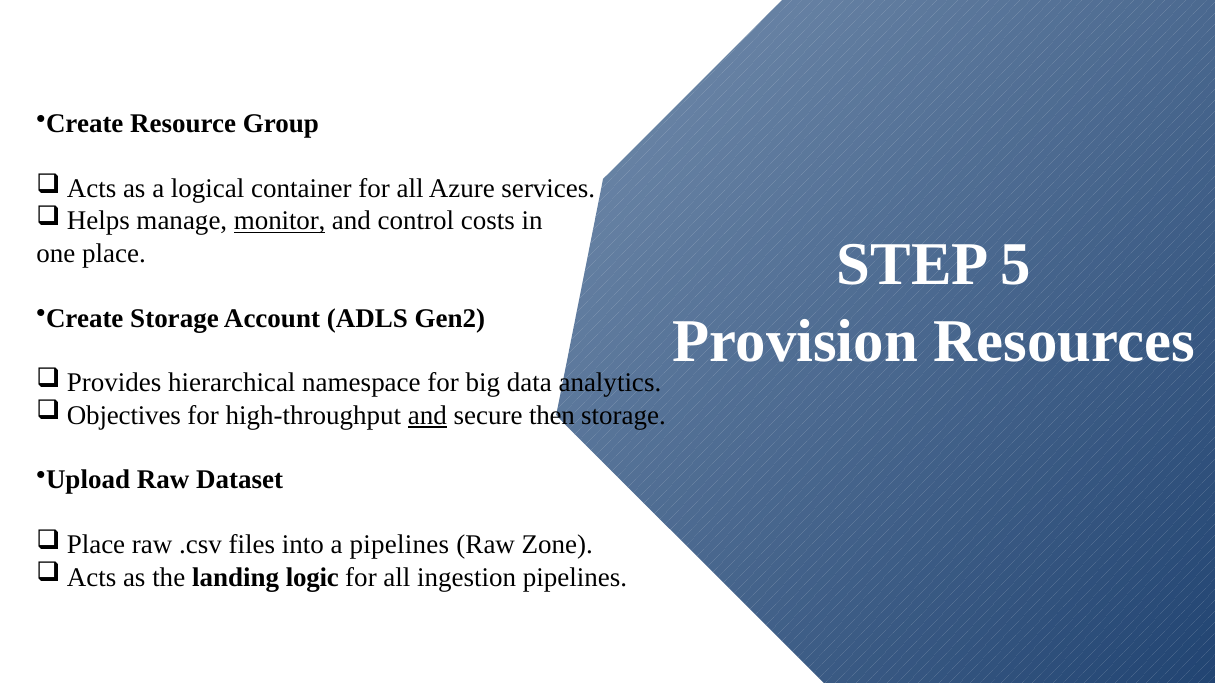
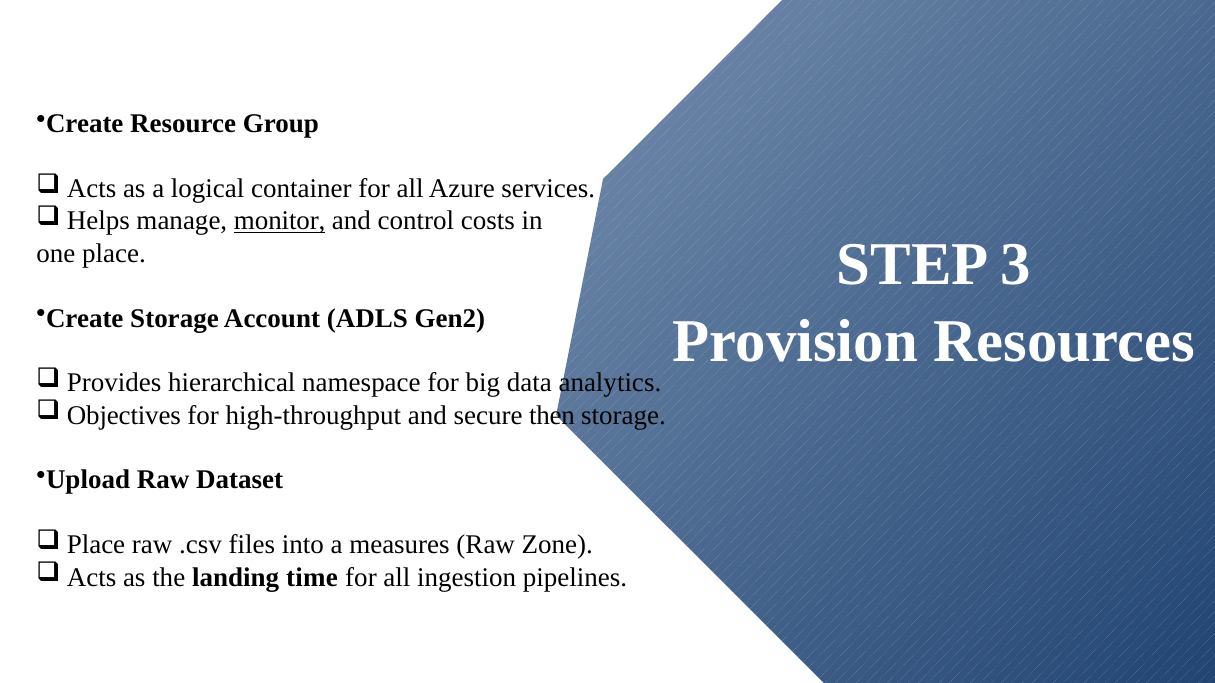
5: 5 -> 3
and at (427, 416) underline: present -> none
a pipelines: pipelines -> measures
logic: logic -> time
